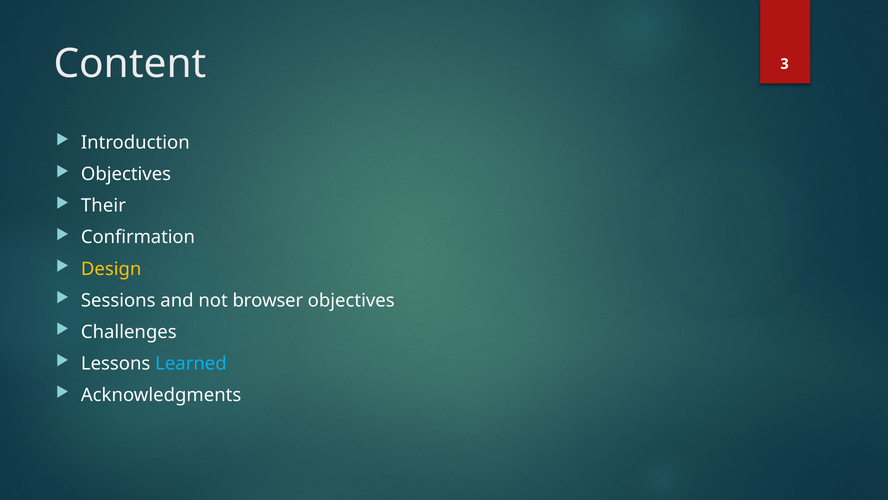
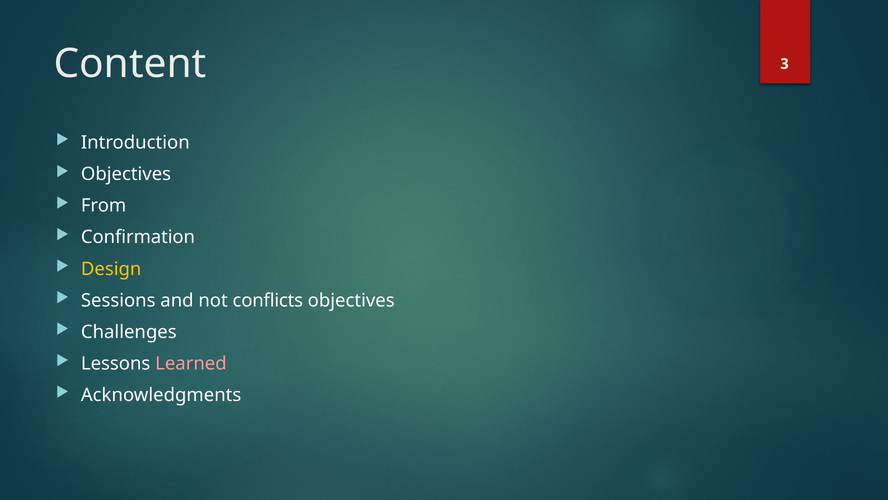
Their: Their -> From
browser: browser -> conflicts
Learned colour: light blue -> pink
